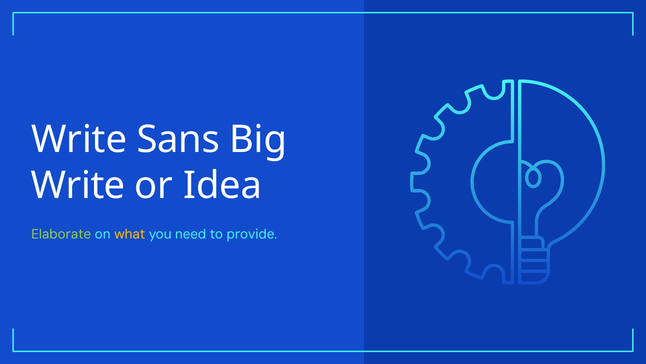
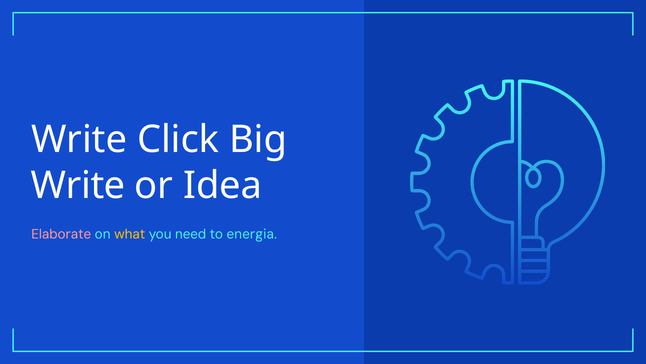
Sans: Sans -> Click
Elaborate colour: light green -> pink
provide: provide -> energia
